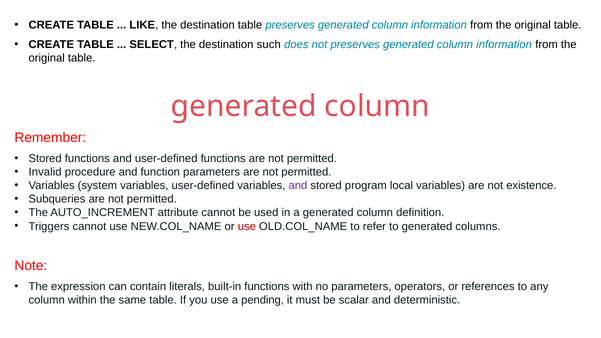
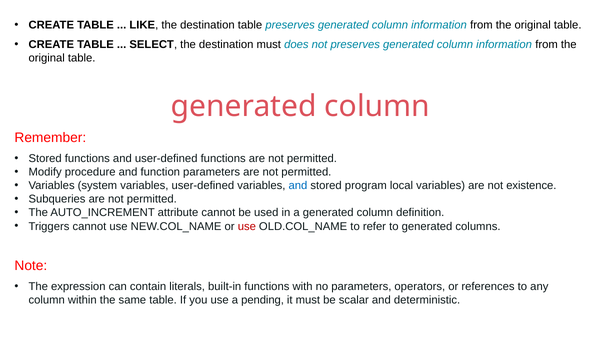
destination such: such -> must
Invalid: Invalid -> Modify
and at (298, 186) colour: purple -> blue
